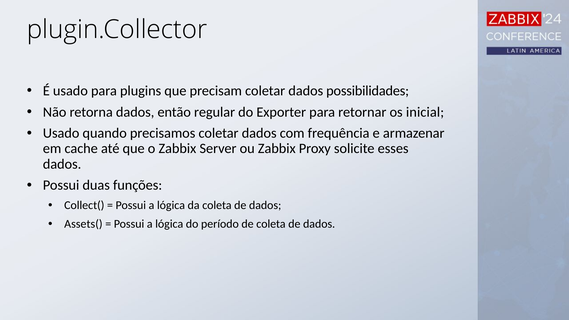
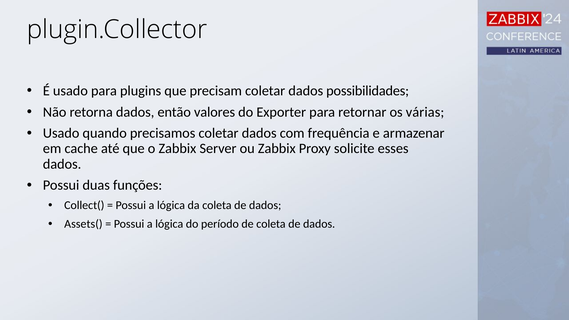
regular: regular -> valores
inicial: inicial -> várias
